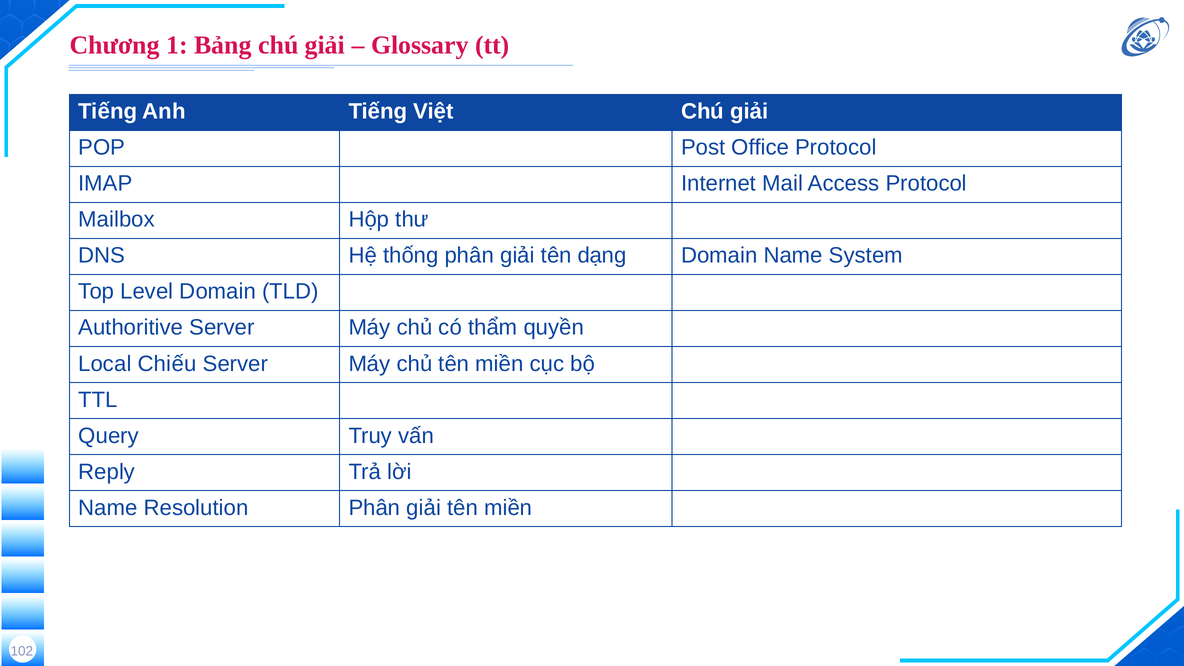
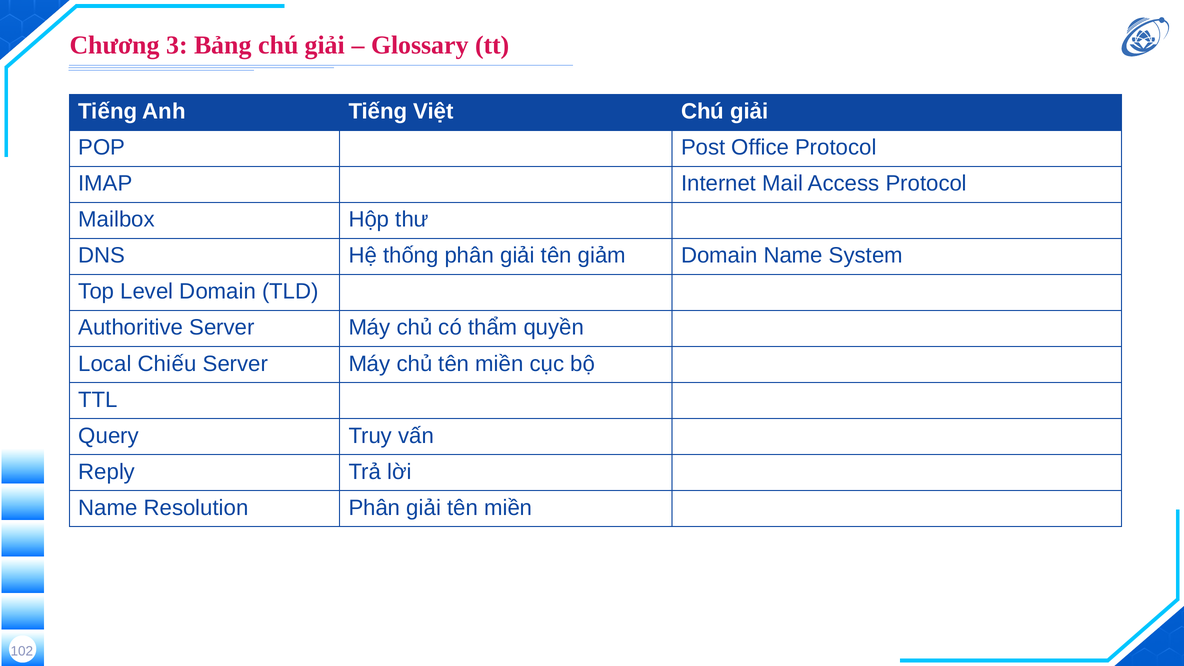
1: 1 -> 3
dạng: dạng -> giảm
